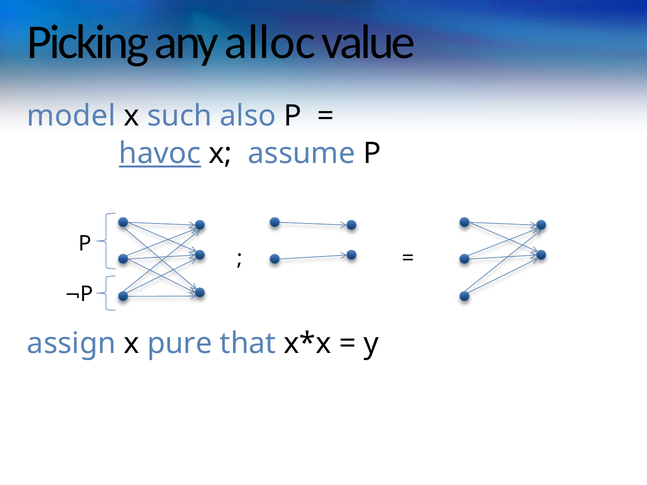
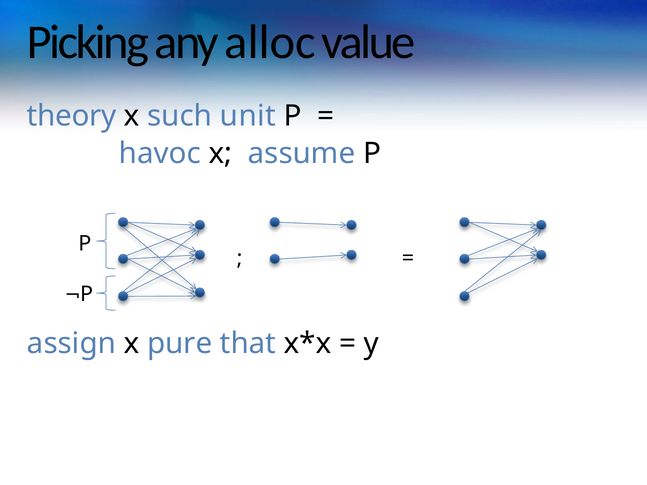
model: model -> theory
also: also -> unit
havoc underline: present -> none
